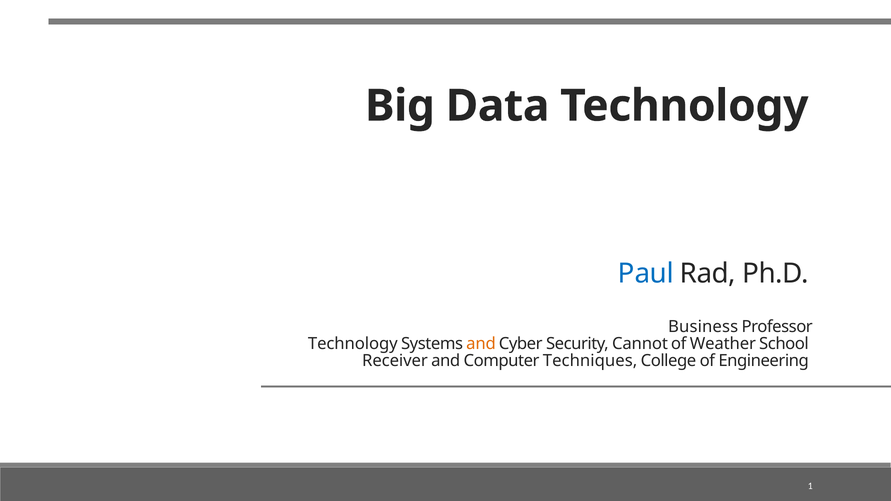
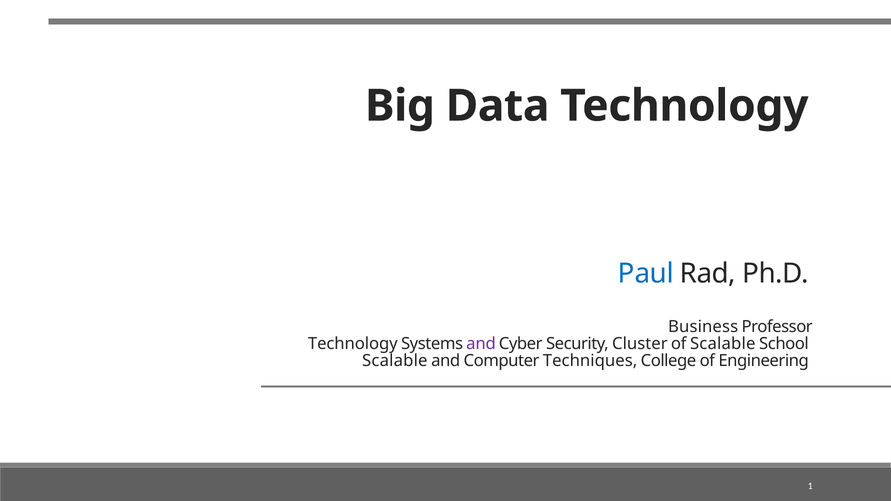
and at (481, 344) colour: orange -> purple
Cannot: Cannot -> Cluster
of Weather: Weather -> Scalable
Receiver at (395, 361): Receiver -> Scalable
